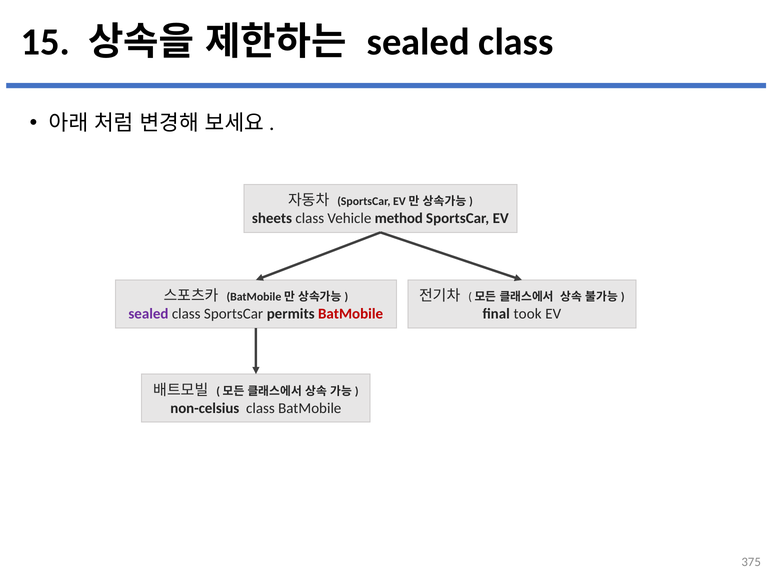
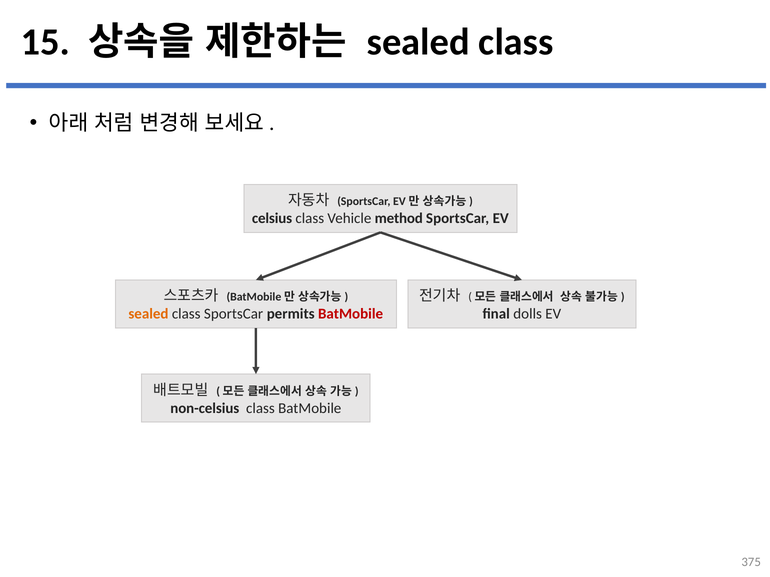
sheets: sheets -> celsius
sealed at (148, 314) colour: purple -> orange
took: took -> dolls
